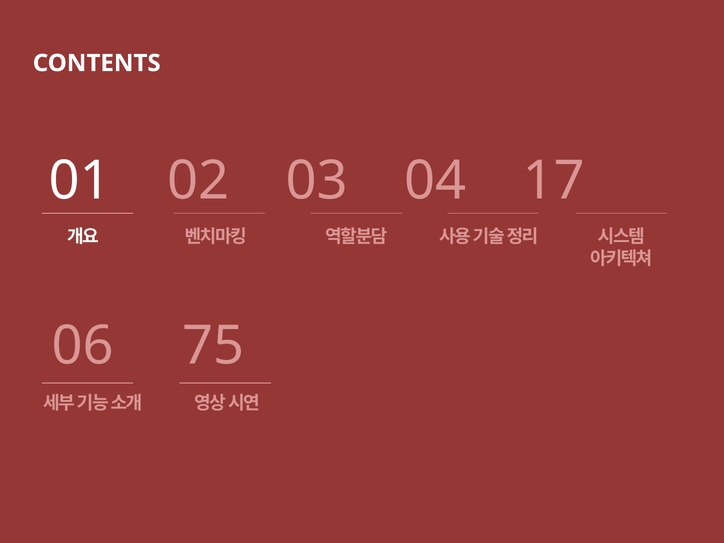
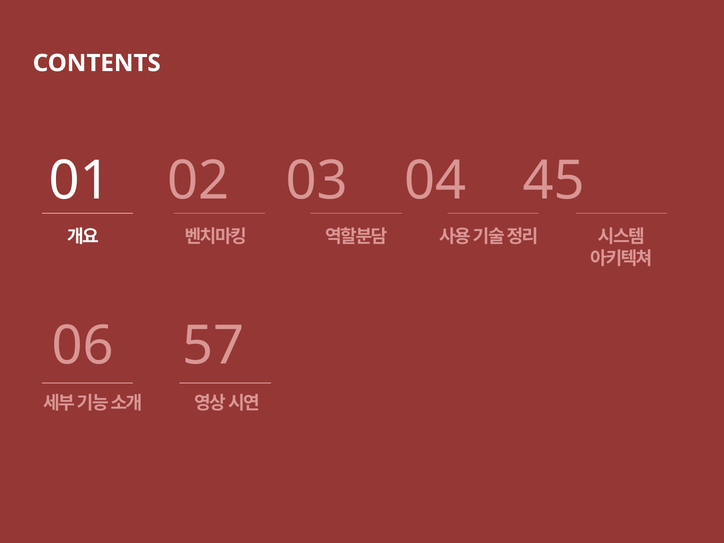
17: 17 -> 45
75: 75 -> 57
